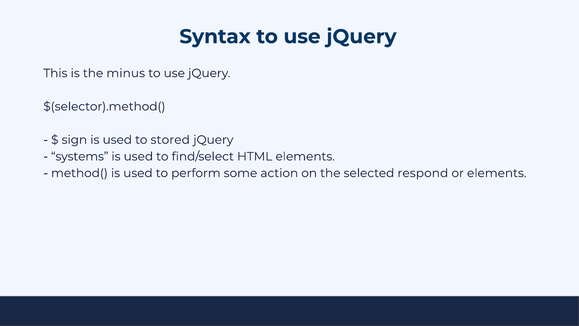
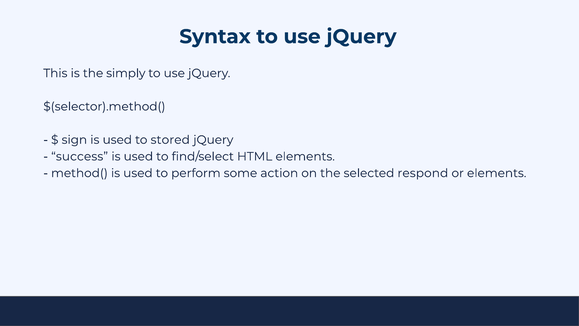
minus: minus -> simply
systems: systems -> success
